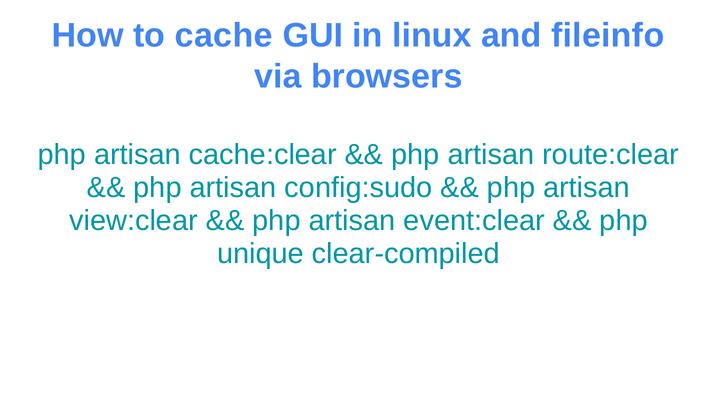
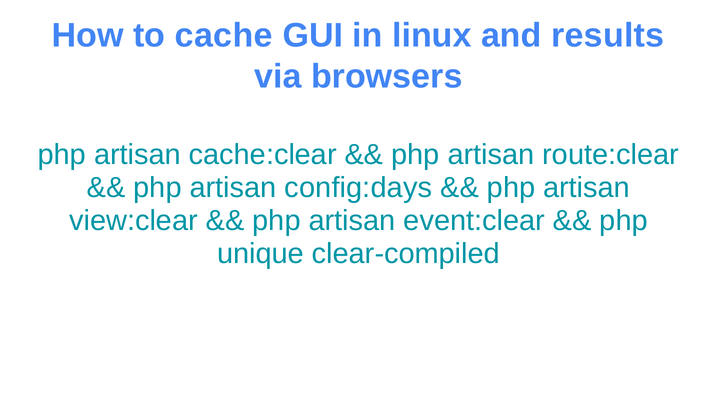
fileinfo: fileinfo -> results
config:sudo: config:sudo -> config:days
